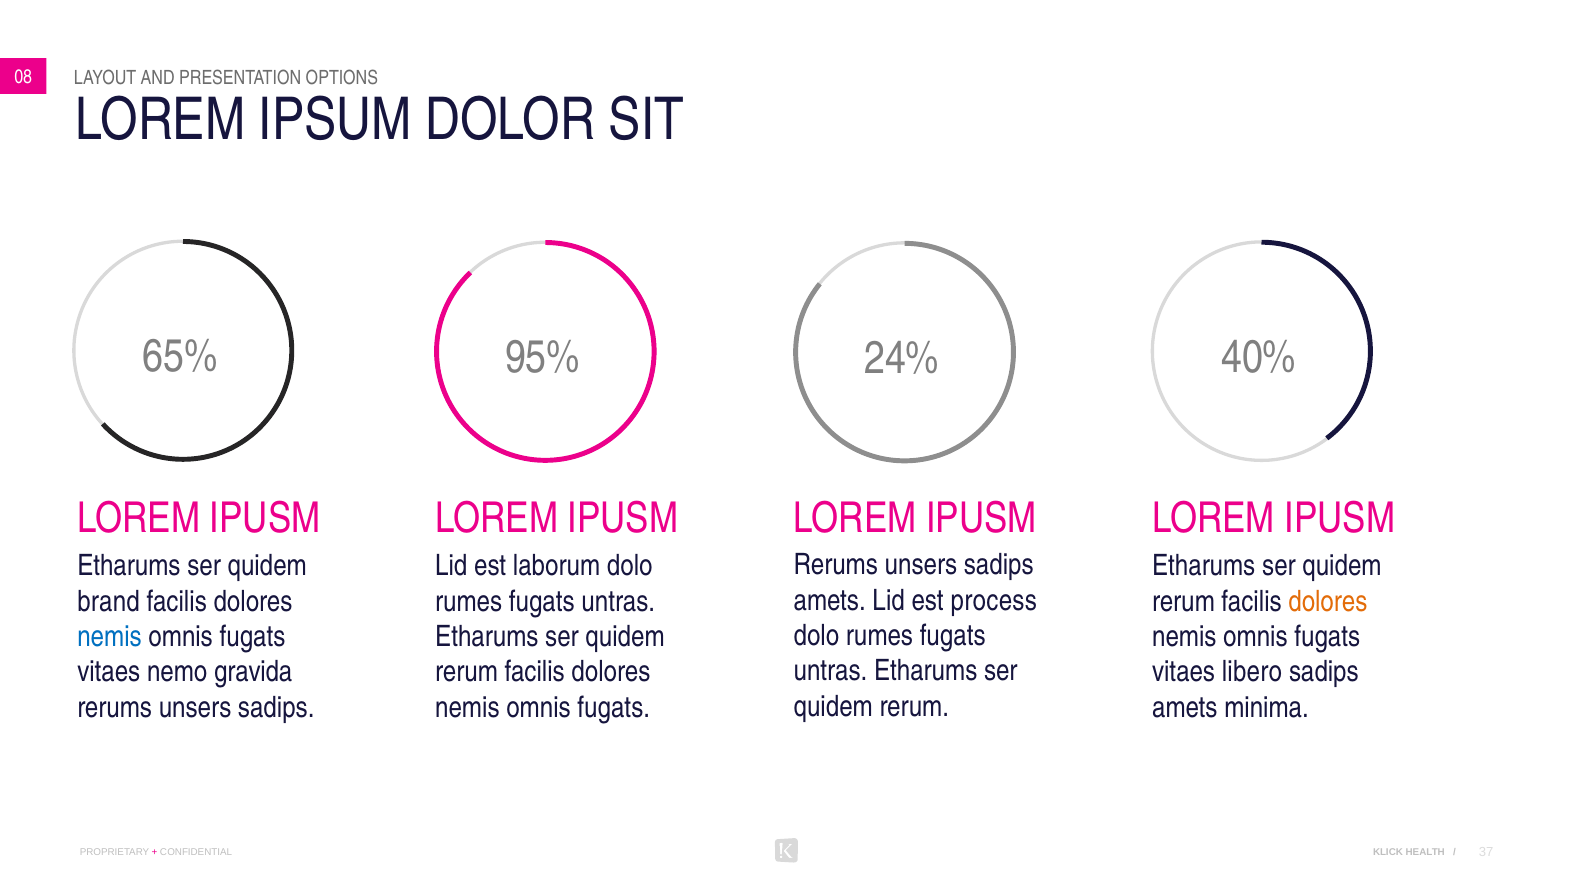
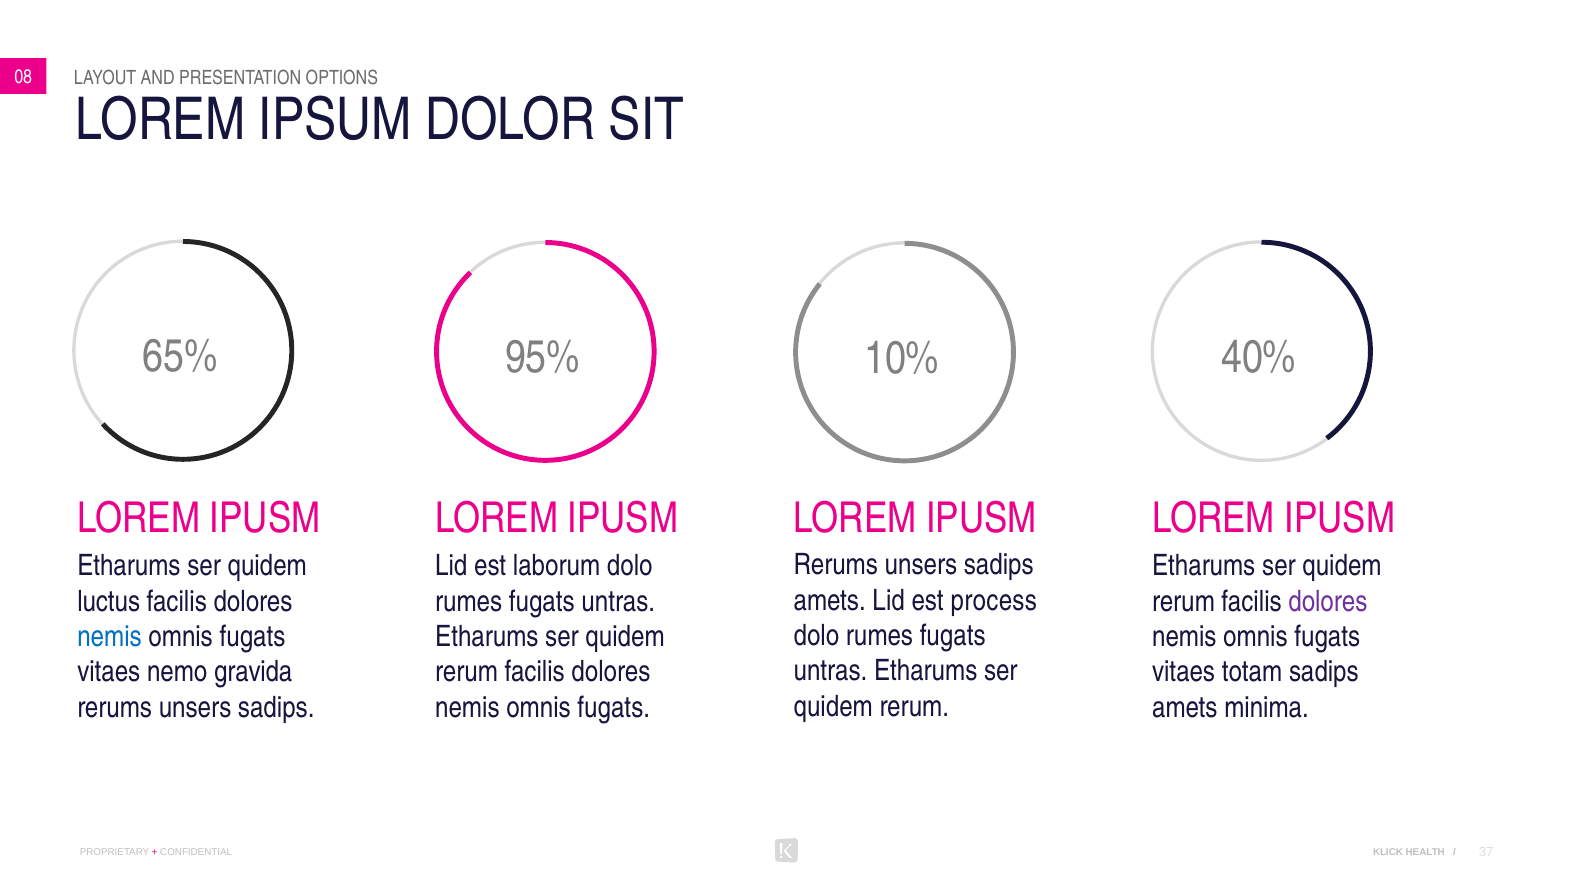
24%: 24% -> 10%
brand: brand -> luctus
dolores at (1328, 602) colour: orange -> purple
libero: libero -> totam
